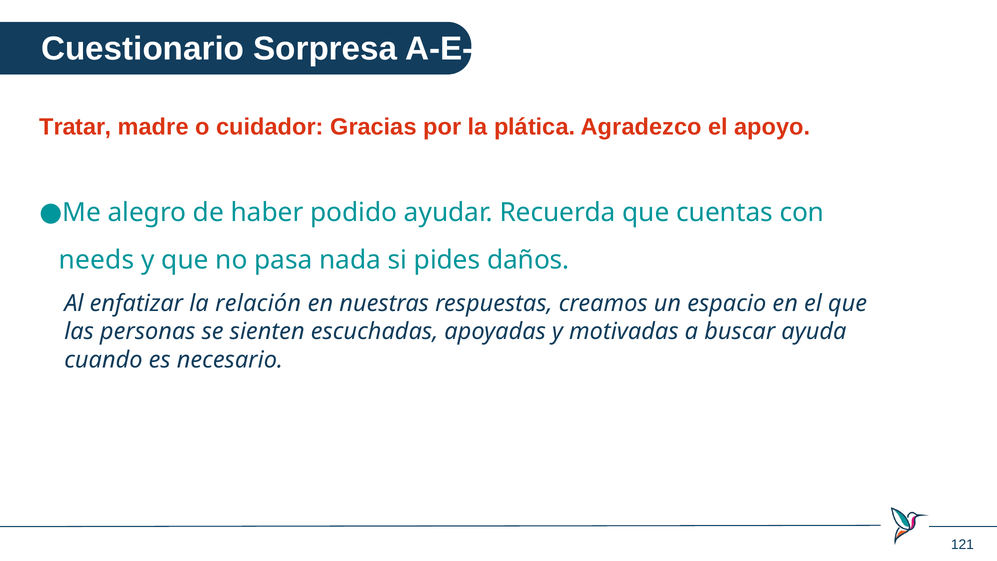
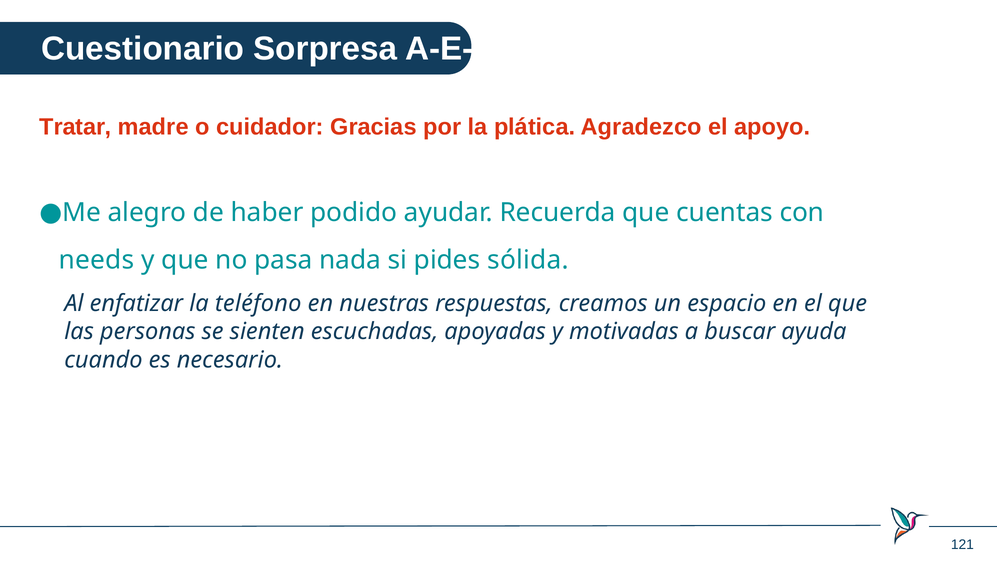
daños: daños -> sólida
relación: relación -> teléfono
